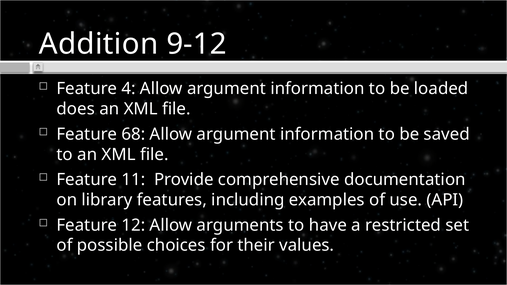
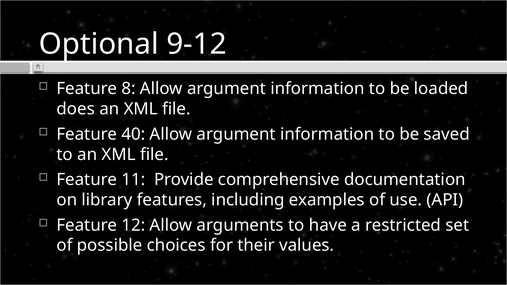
Addition: Addition -> Optional
4: 4 -> 8
68: 68 -> 40
